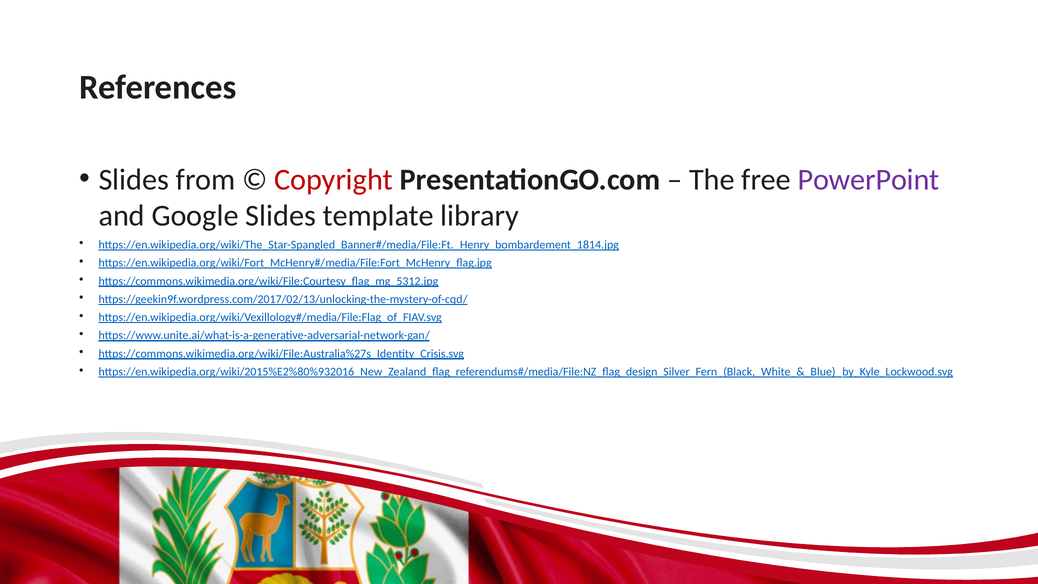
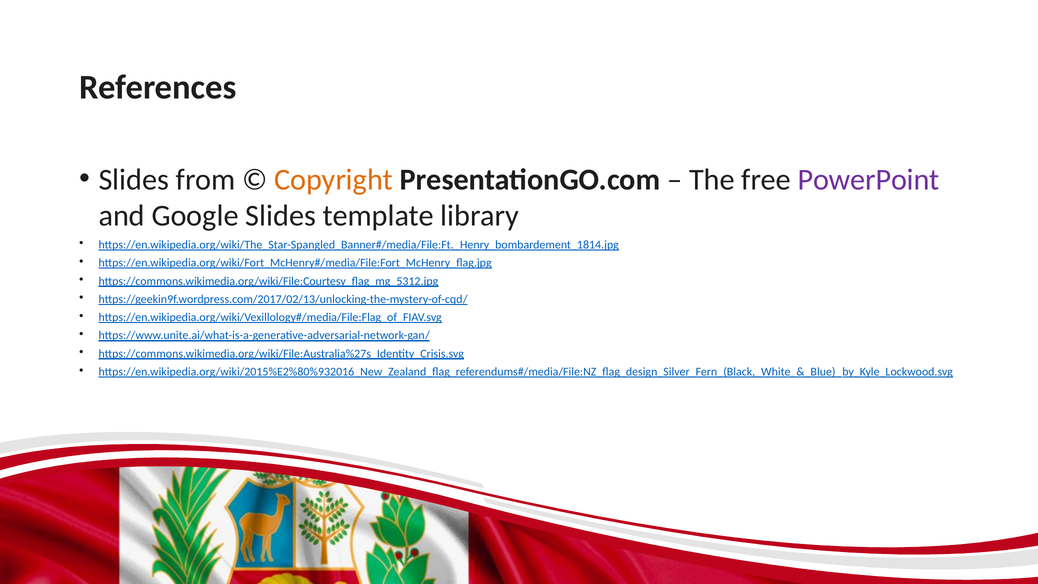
Copyright colour: red -> orange
